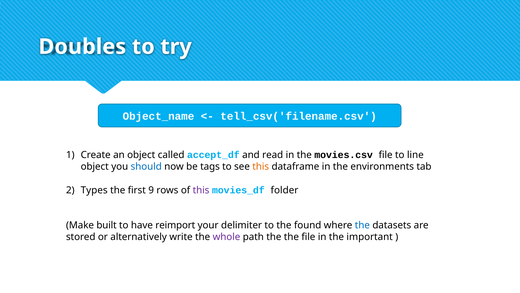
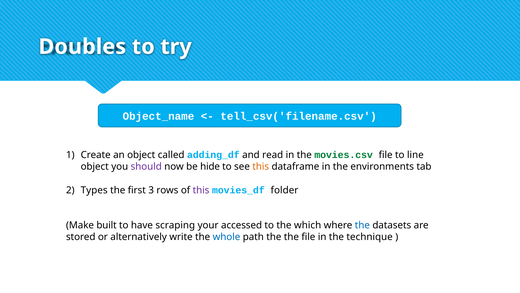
accept_df: accept_df -> adding_df
movies.csv colour: black -> green
should colour: blue -> purple
tags: tags -> hide
9: 9 -> 3
reimport: reimport -> scraping
delimiter: delimiter -> accessed
found: found -> which
whole colour: purple -> blue
important: important -> technique
